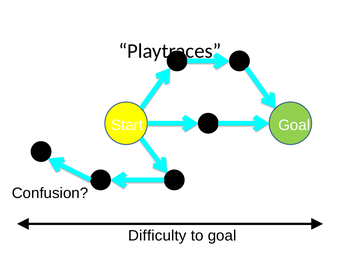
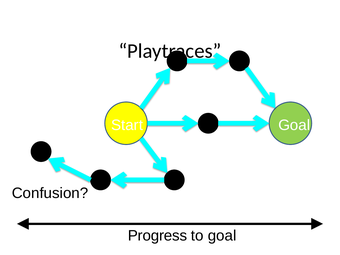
Difficulty: Difficulty -> Progress
